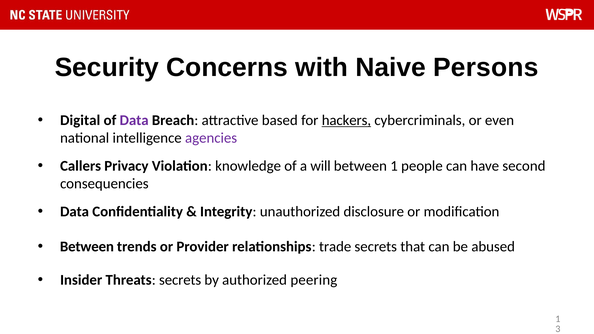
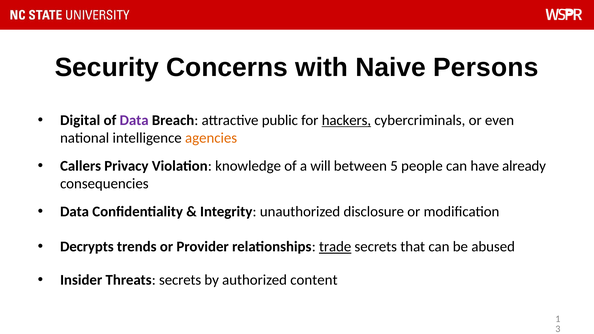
based: based -> public
agencies colour: purple -> orange
between 1: 1 -> 5
second: second -> already
Between at (87, 247): Between -> Decrypts
trade underline: none -> present
peering: peering -> content
